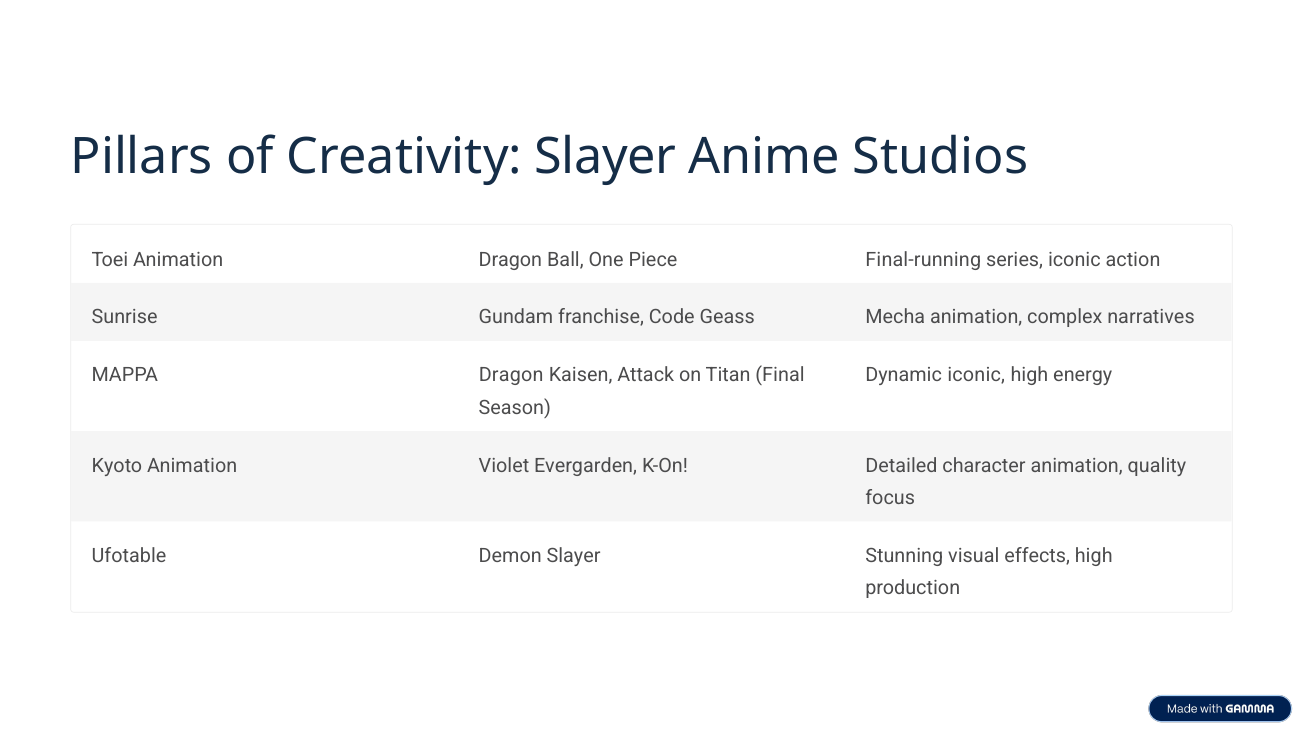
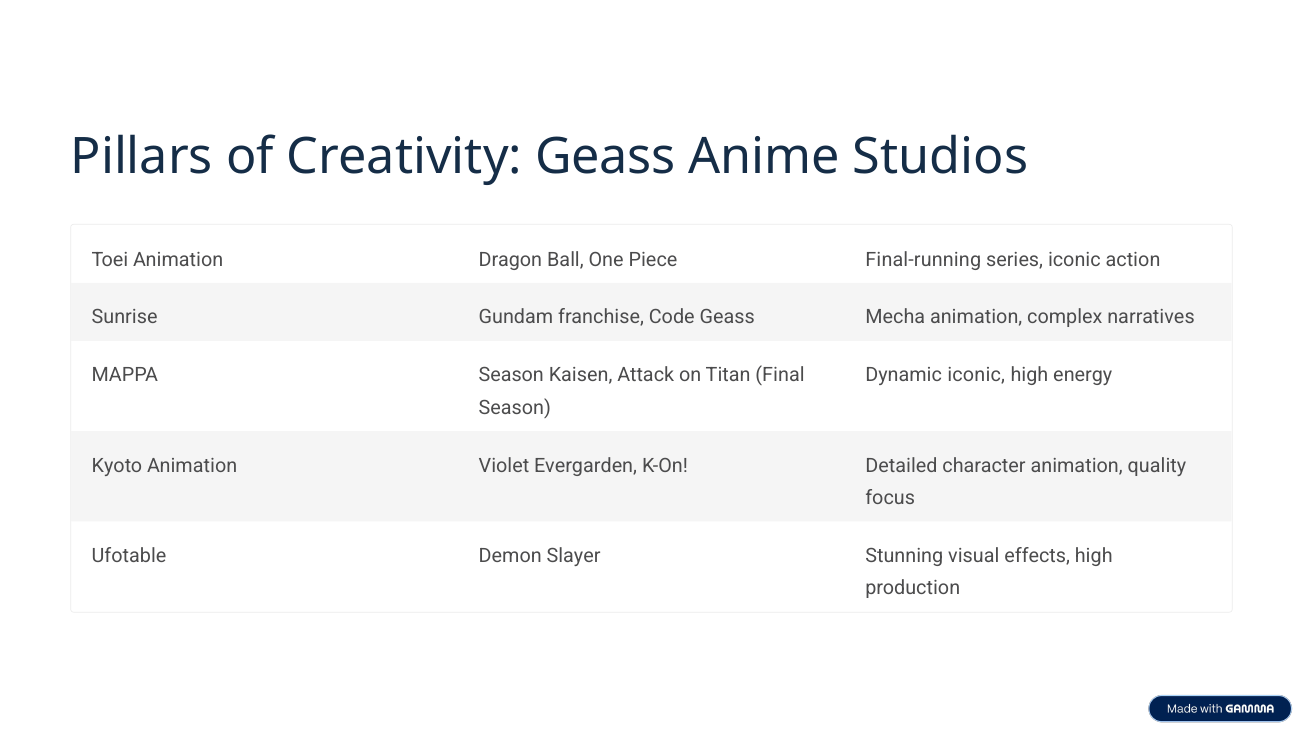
Creativity Slayer: Slayer -> Geass
MAPPA Dragon: Dragon -> Season
